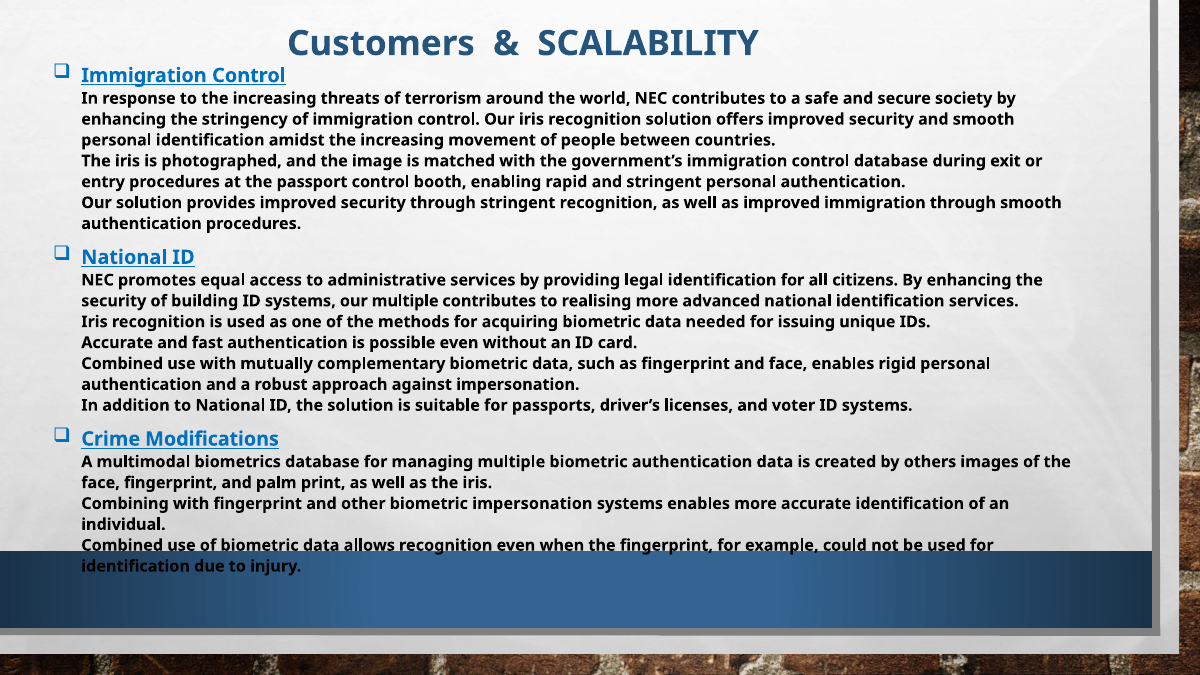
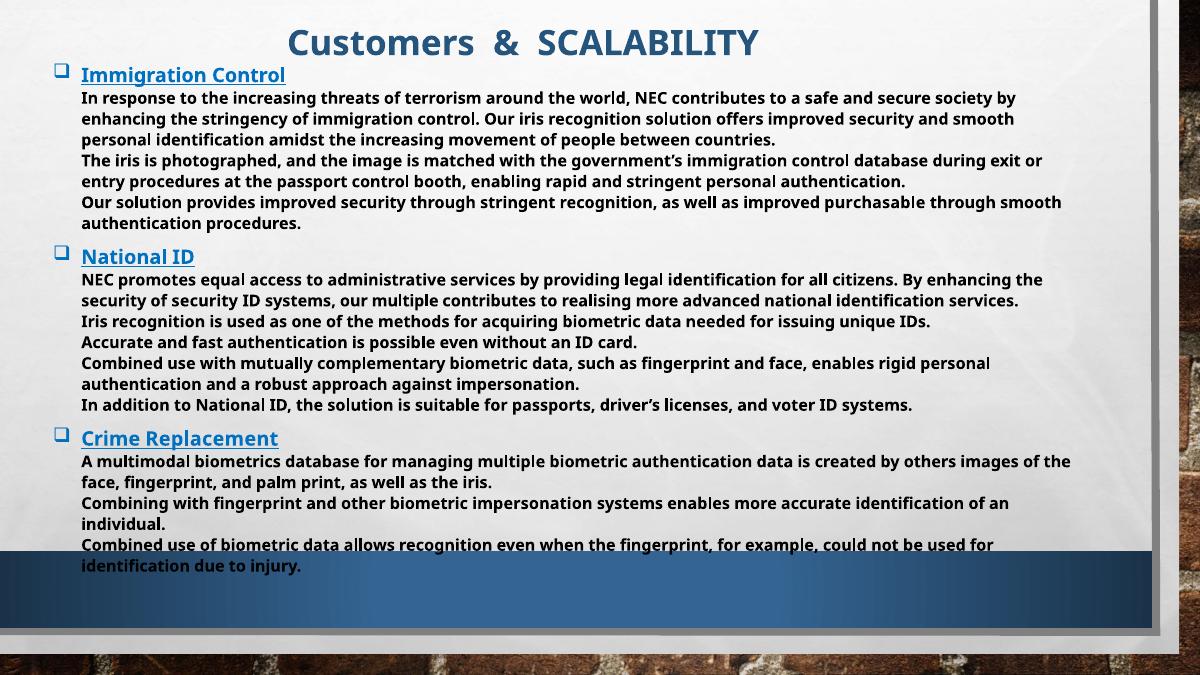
improved immigration: immigration -> purchasable
of building: building -> security
Modifications: Modifications -> Replacement
